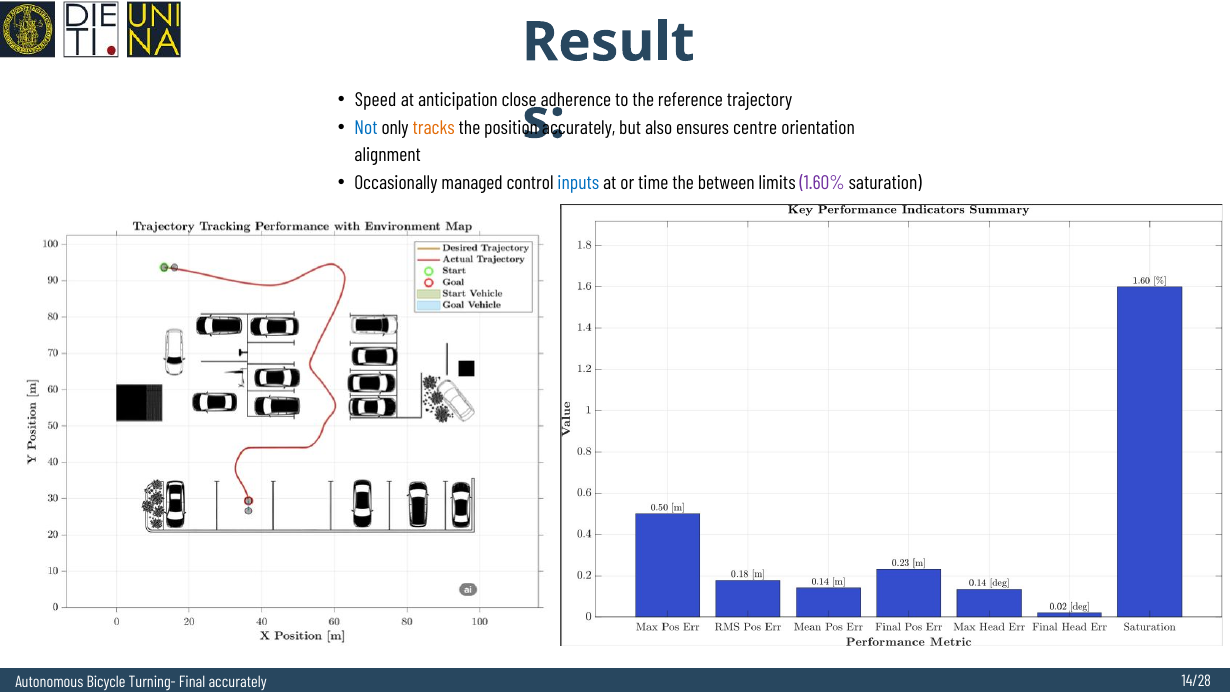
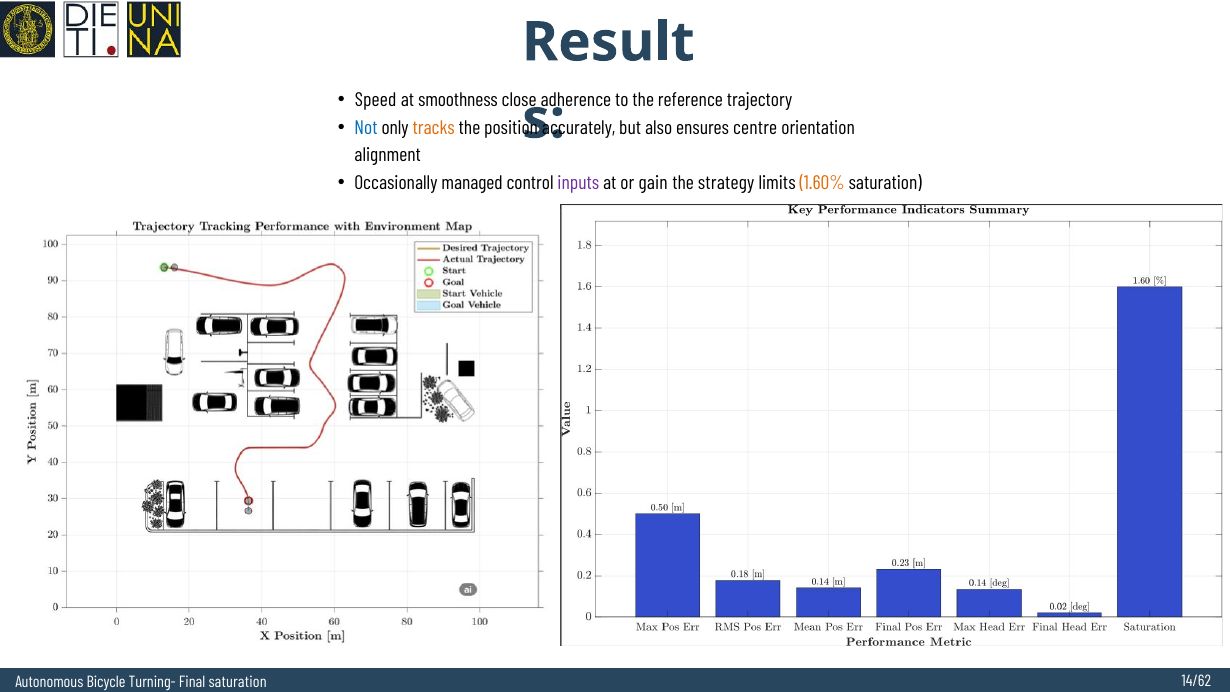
anticipation: anticipation -> smoothness
inputs colour: blue -> purple
time: time -> gain
between: between -> strategy
1.60% colour: purple -> orange
14/28: 14/28 -> 14/62
Final accurately: accurately -> saturation
